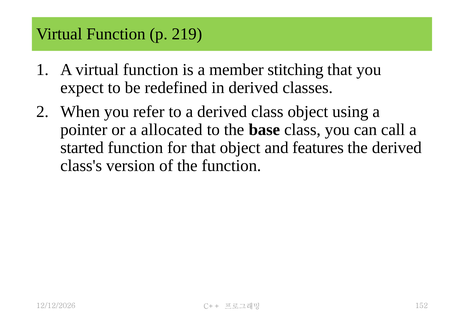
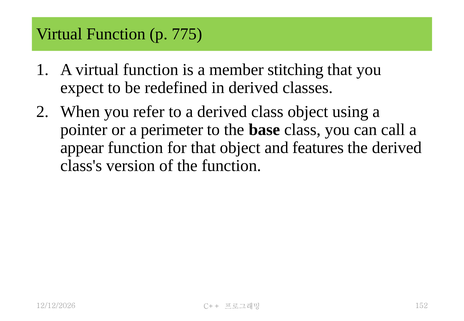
219: 219 -> 775
allocated: allocated -> perimeter
started: started -> appear
